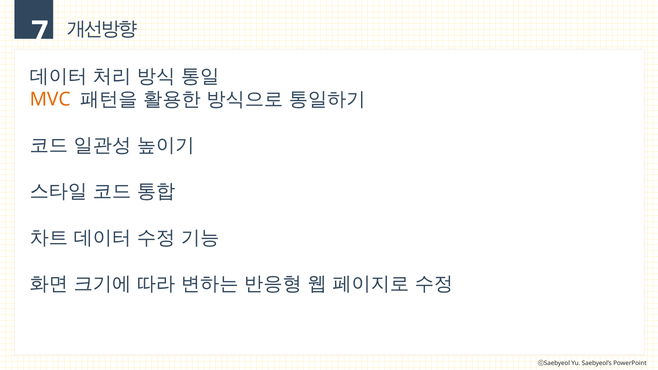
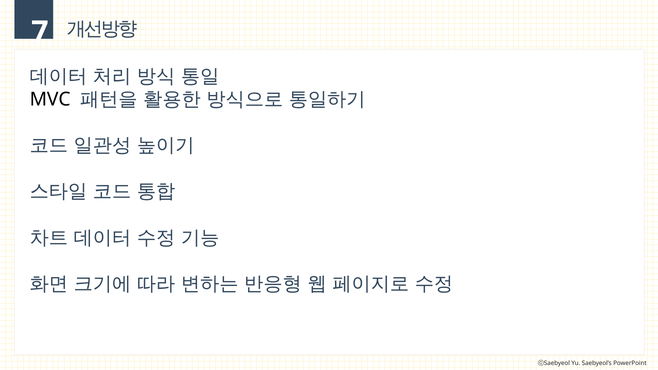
MVC colour: orange -> black
